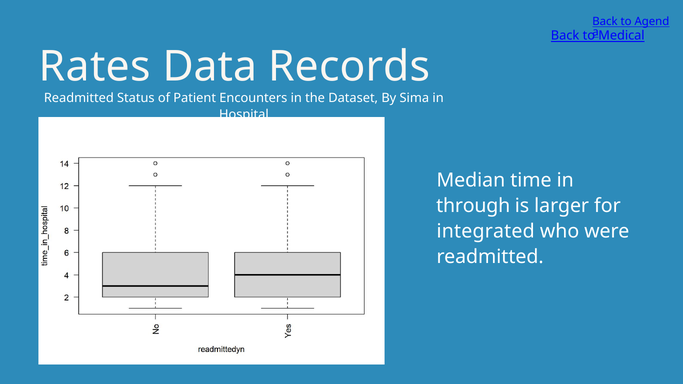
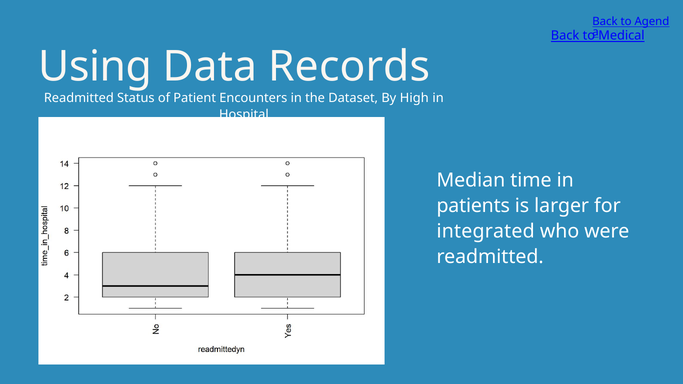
Rates: Rates -> Using
Sima: Sima -> High
through: through -> patients
